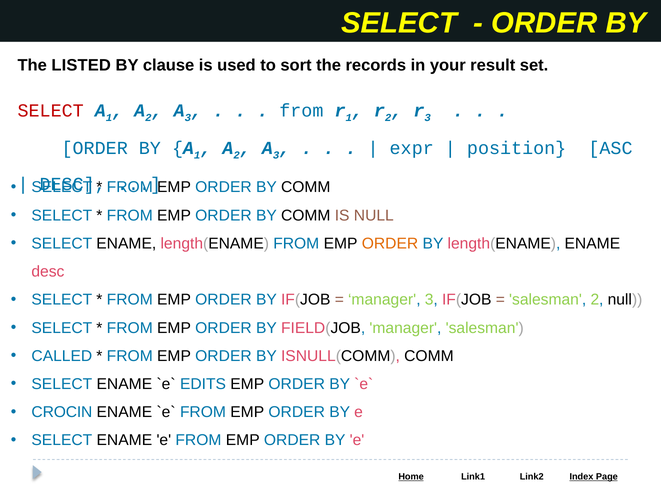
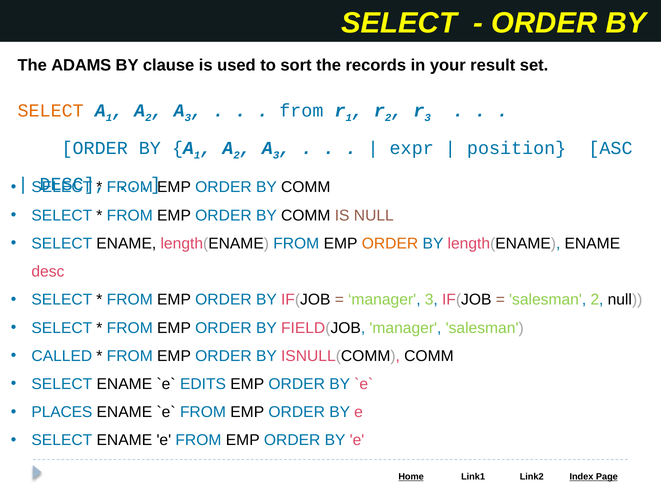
LISTED: LISTED -> ADAMS
SELECT at (51, 111) colour: red -> orange
CROCIN: CROCIN -> PLACES
